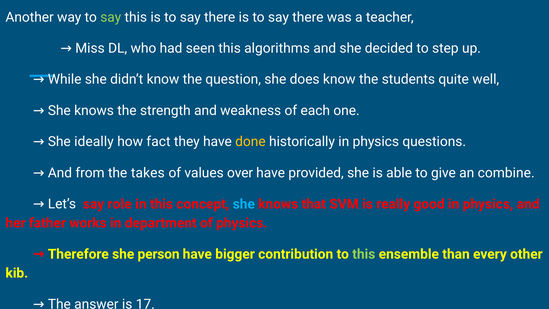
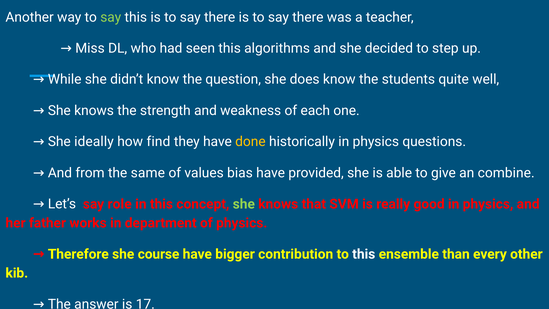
fact: fact -> find
takes: takes -> same
over: over -> bias
she at (244, 204) colour: light blue -> light green
person: person -> course
this at (364, 254) colour: light green -> white
